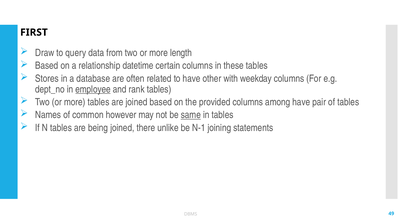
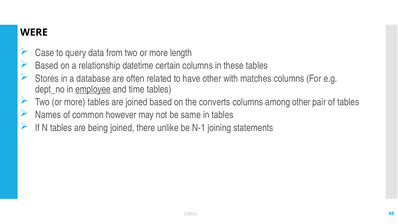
FIRST: FIRST -> WERE
Draw: Draw -> Case
weekday: weekday -> matches
rank: rank -> time
provided: provided -> converts
among have: have -> other
same underline: present -> none
